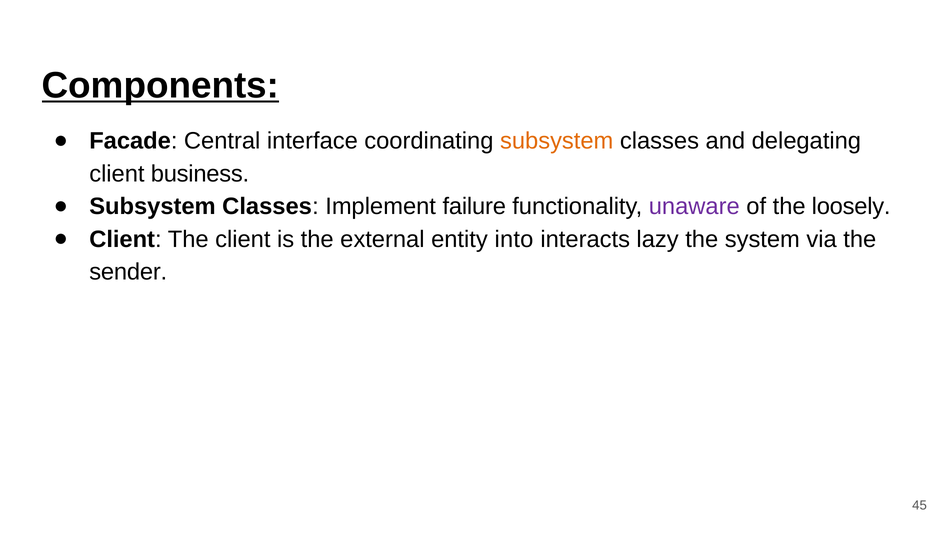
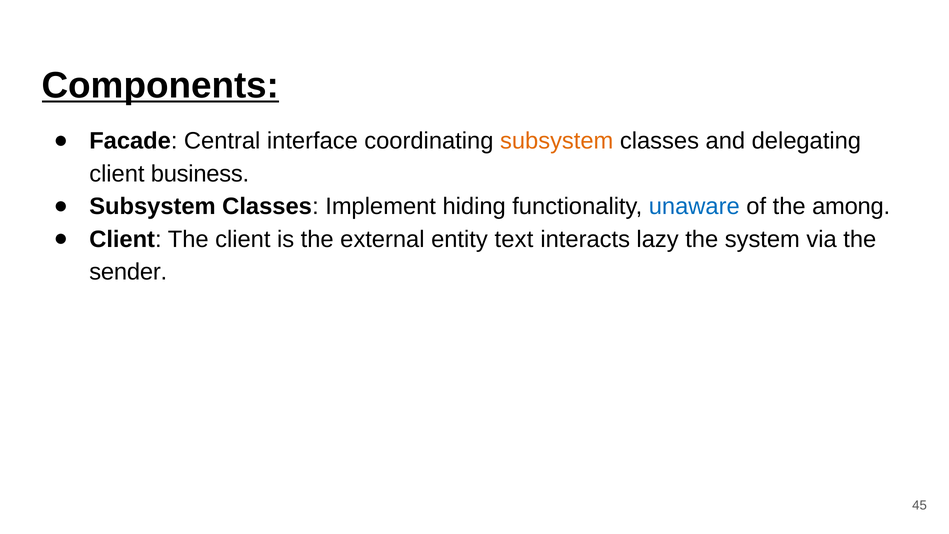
failure: failure -> hiding
unaware colour: purple -> blue
loosely: loosely -> among
into: into -> text
